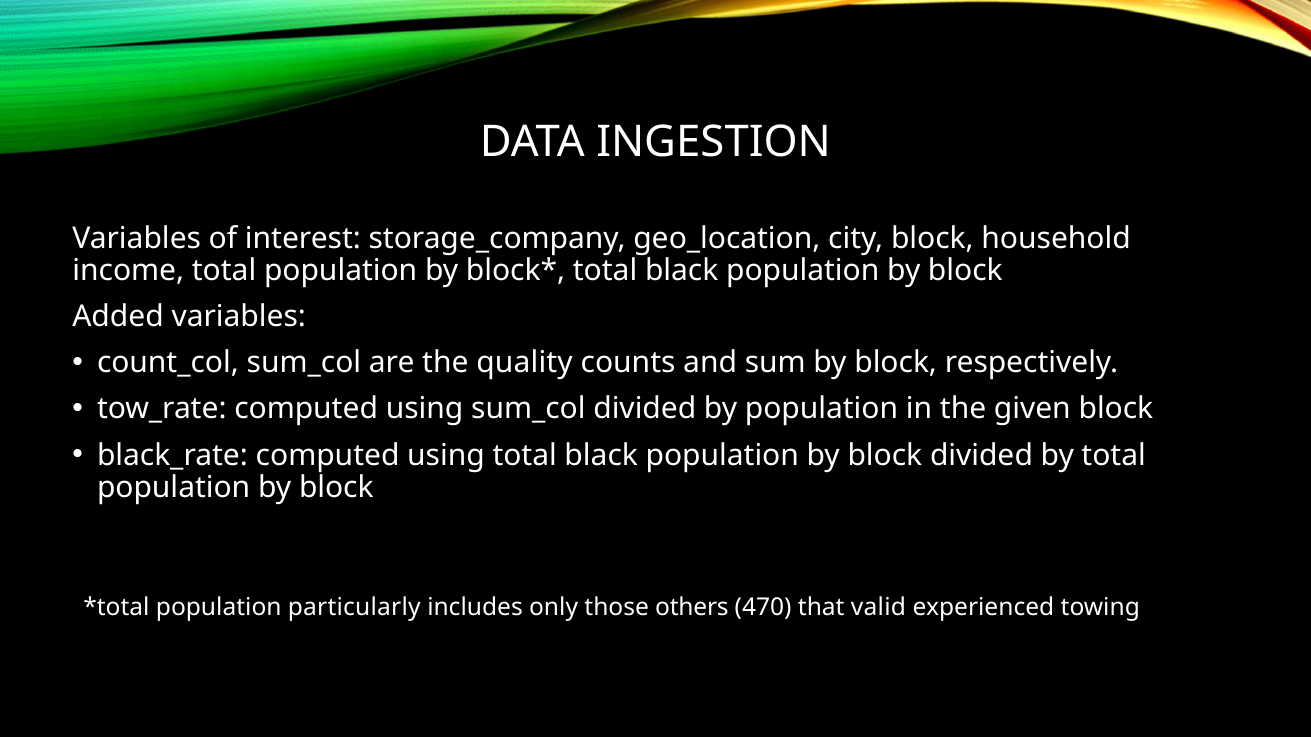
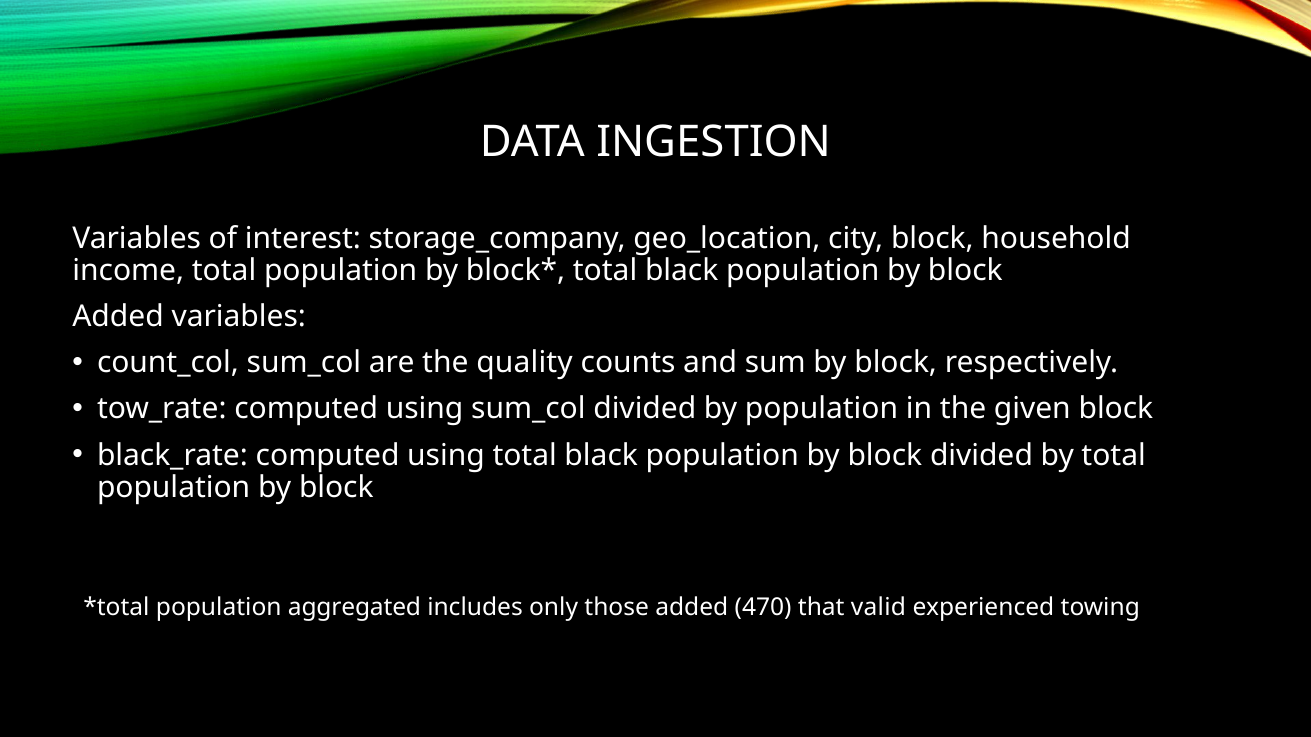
particularly: particularly -> aggregated
those others: others -> added
